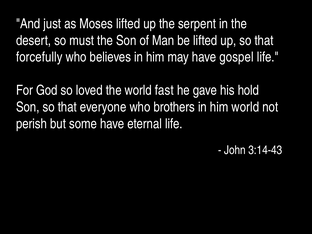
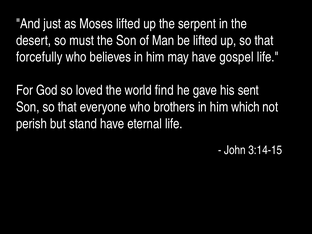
fast: fast -> find
hold: hold -> sent
him world: world -> which
some: some -> stand
3:14-43: 3:14-43 -> 3:14-15
